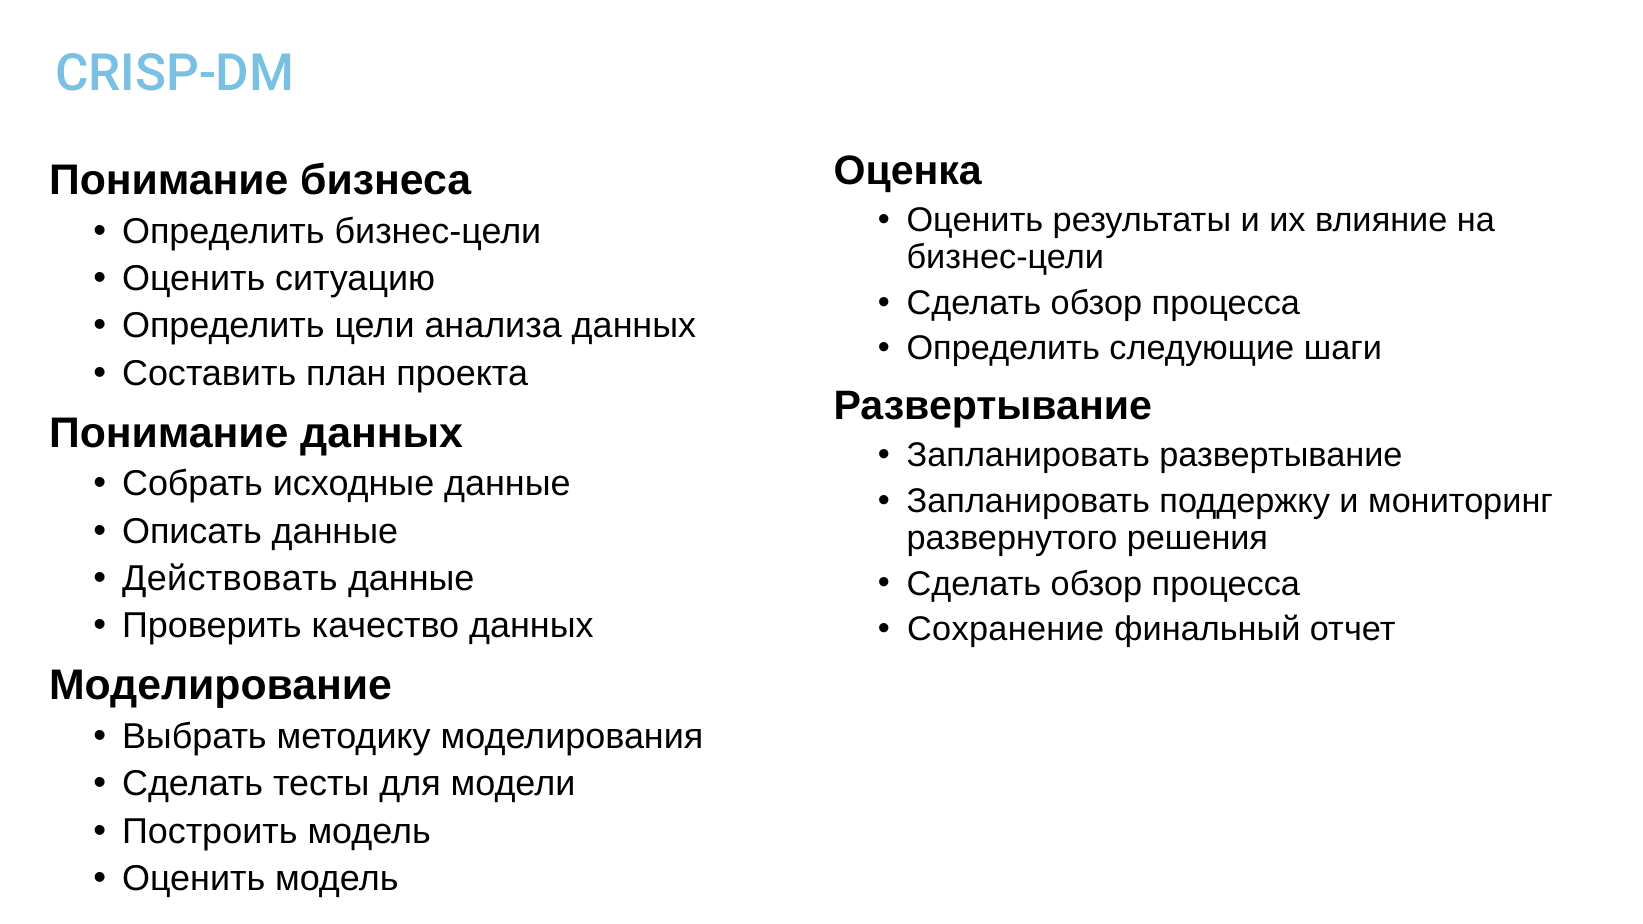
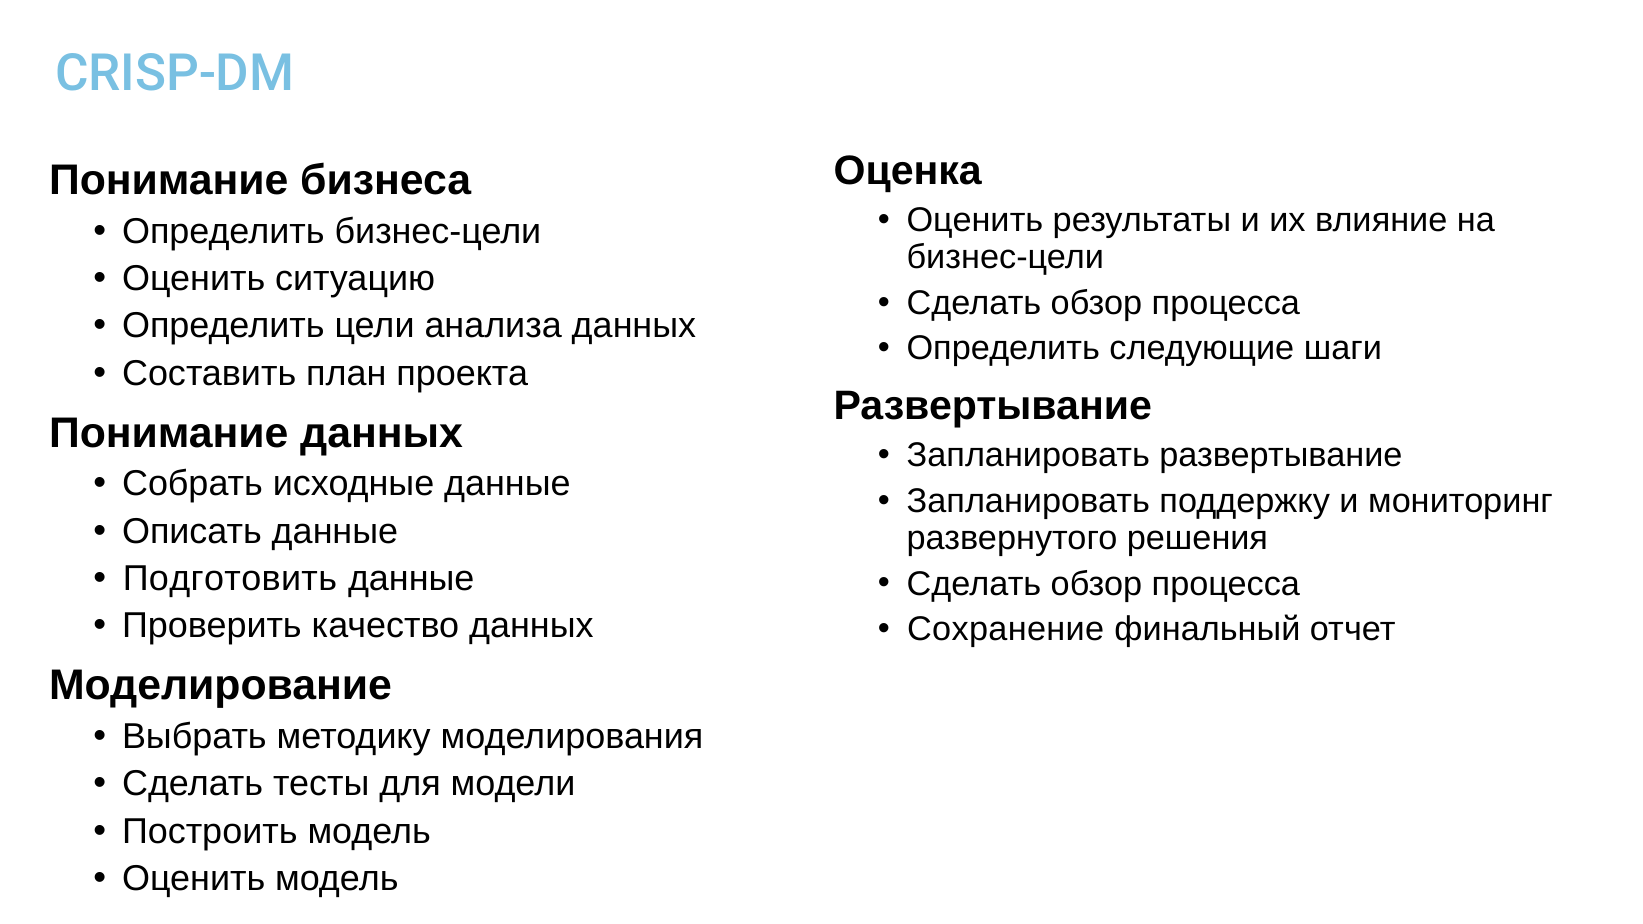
Действовать: Действовать -> Подготовить
